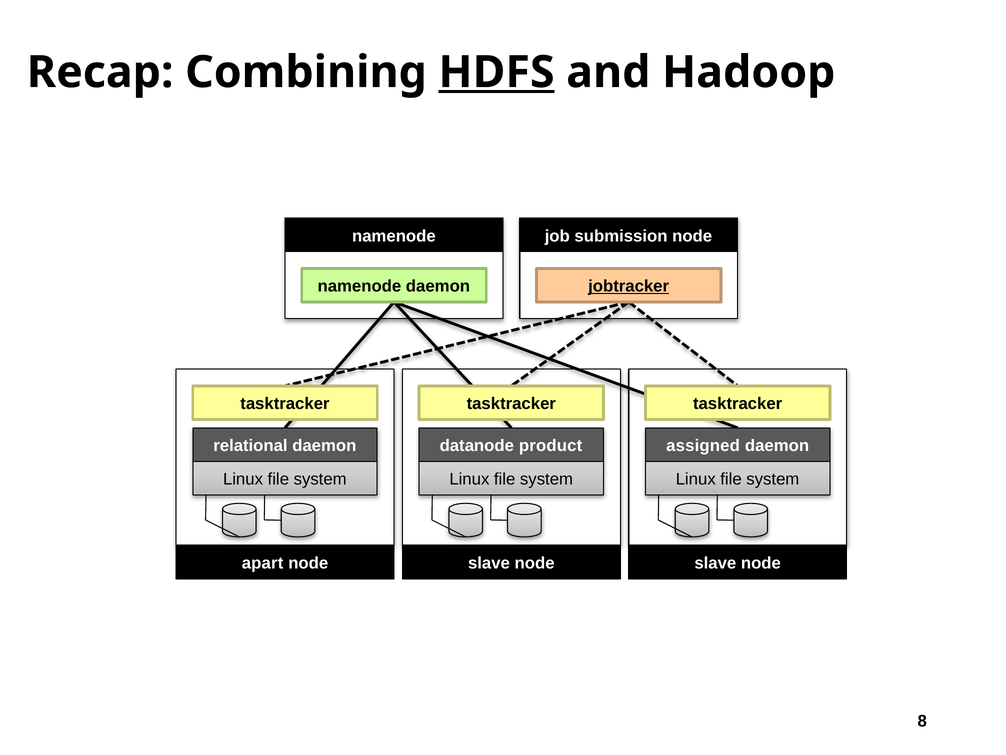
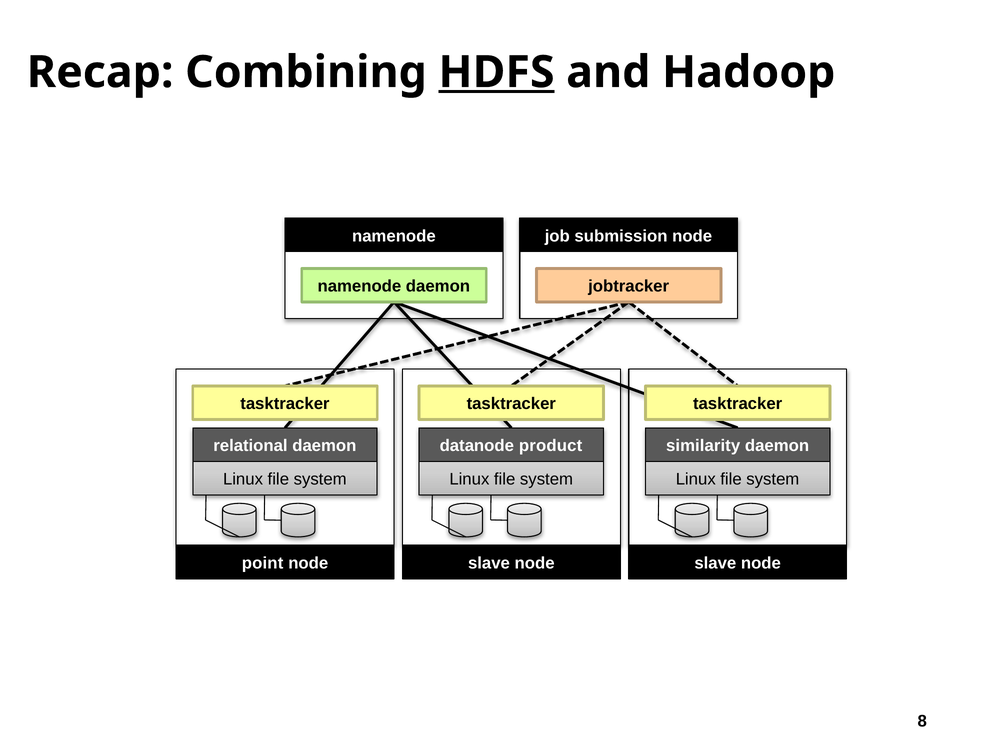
jobtracker underline: present -> none
assigned: assigned -> similarity
apart: apart -> point
